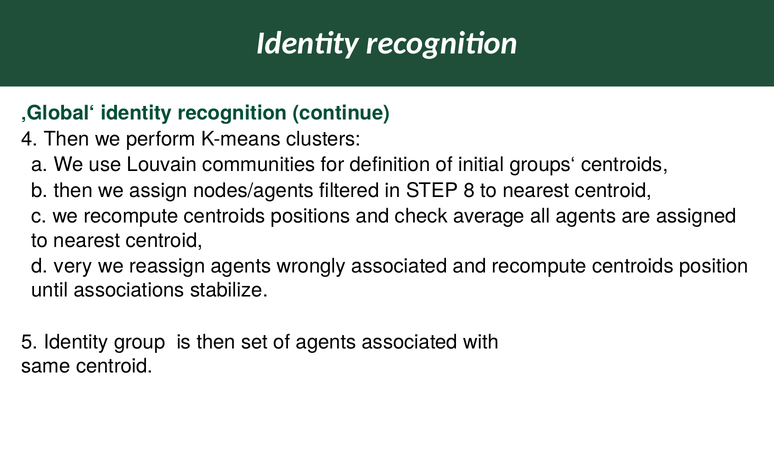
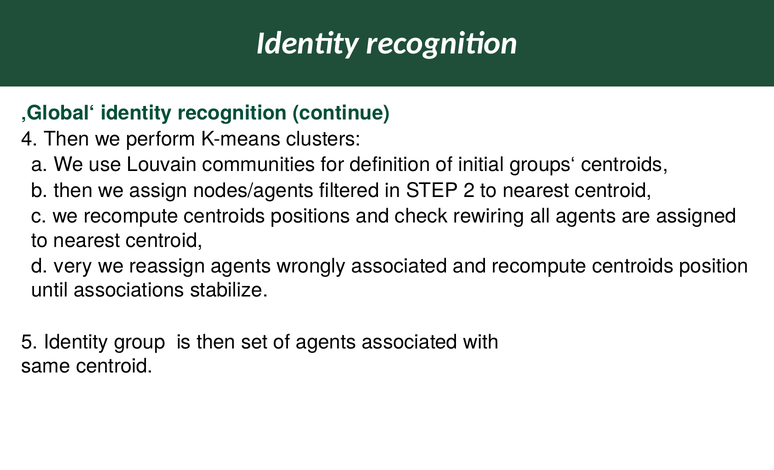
8: 8 -> 2
average: average -> rewiring
